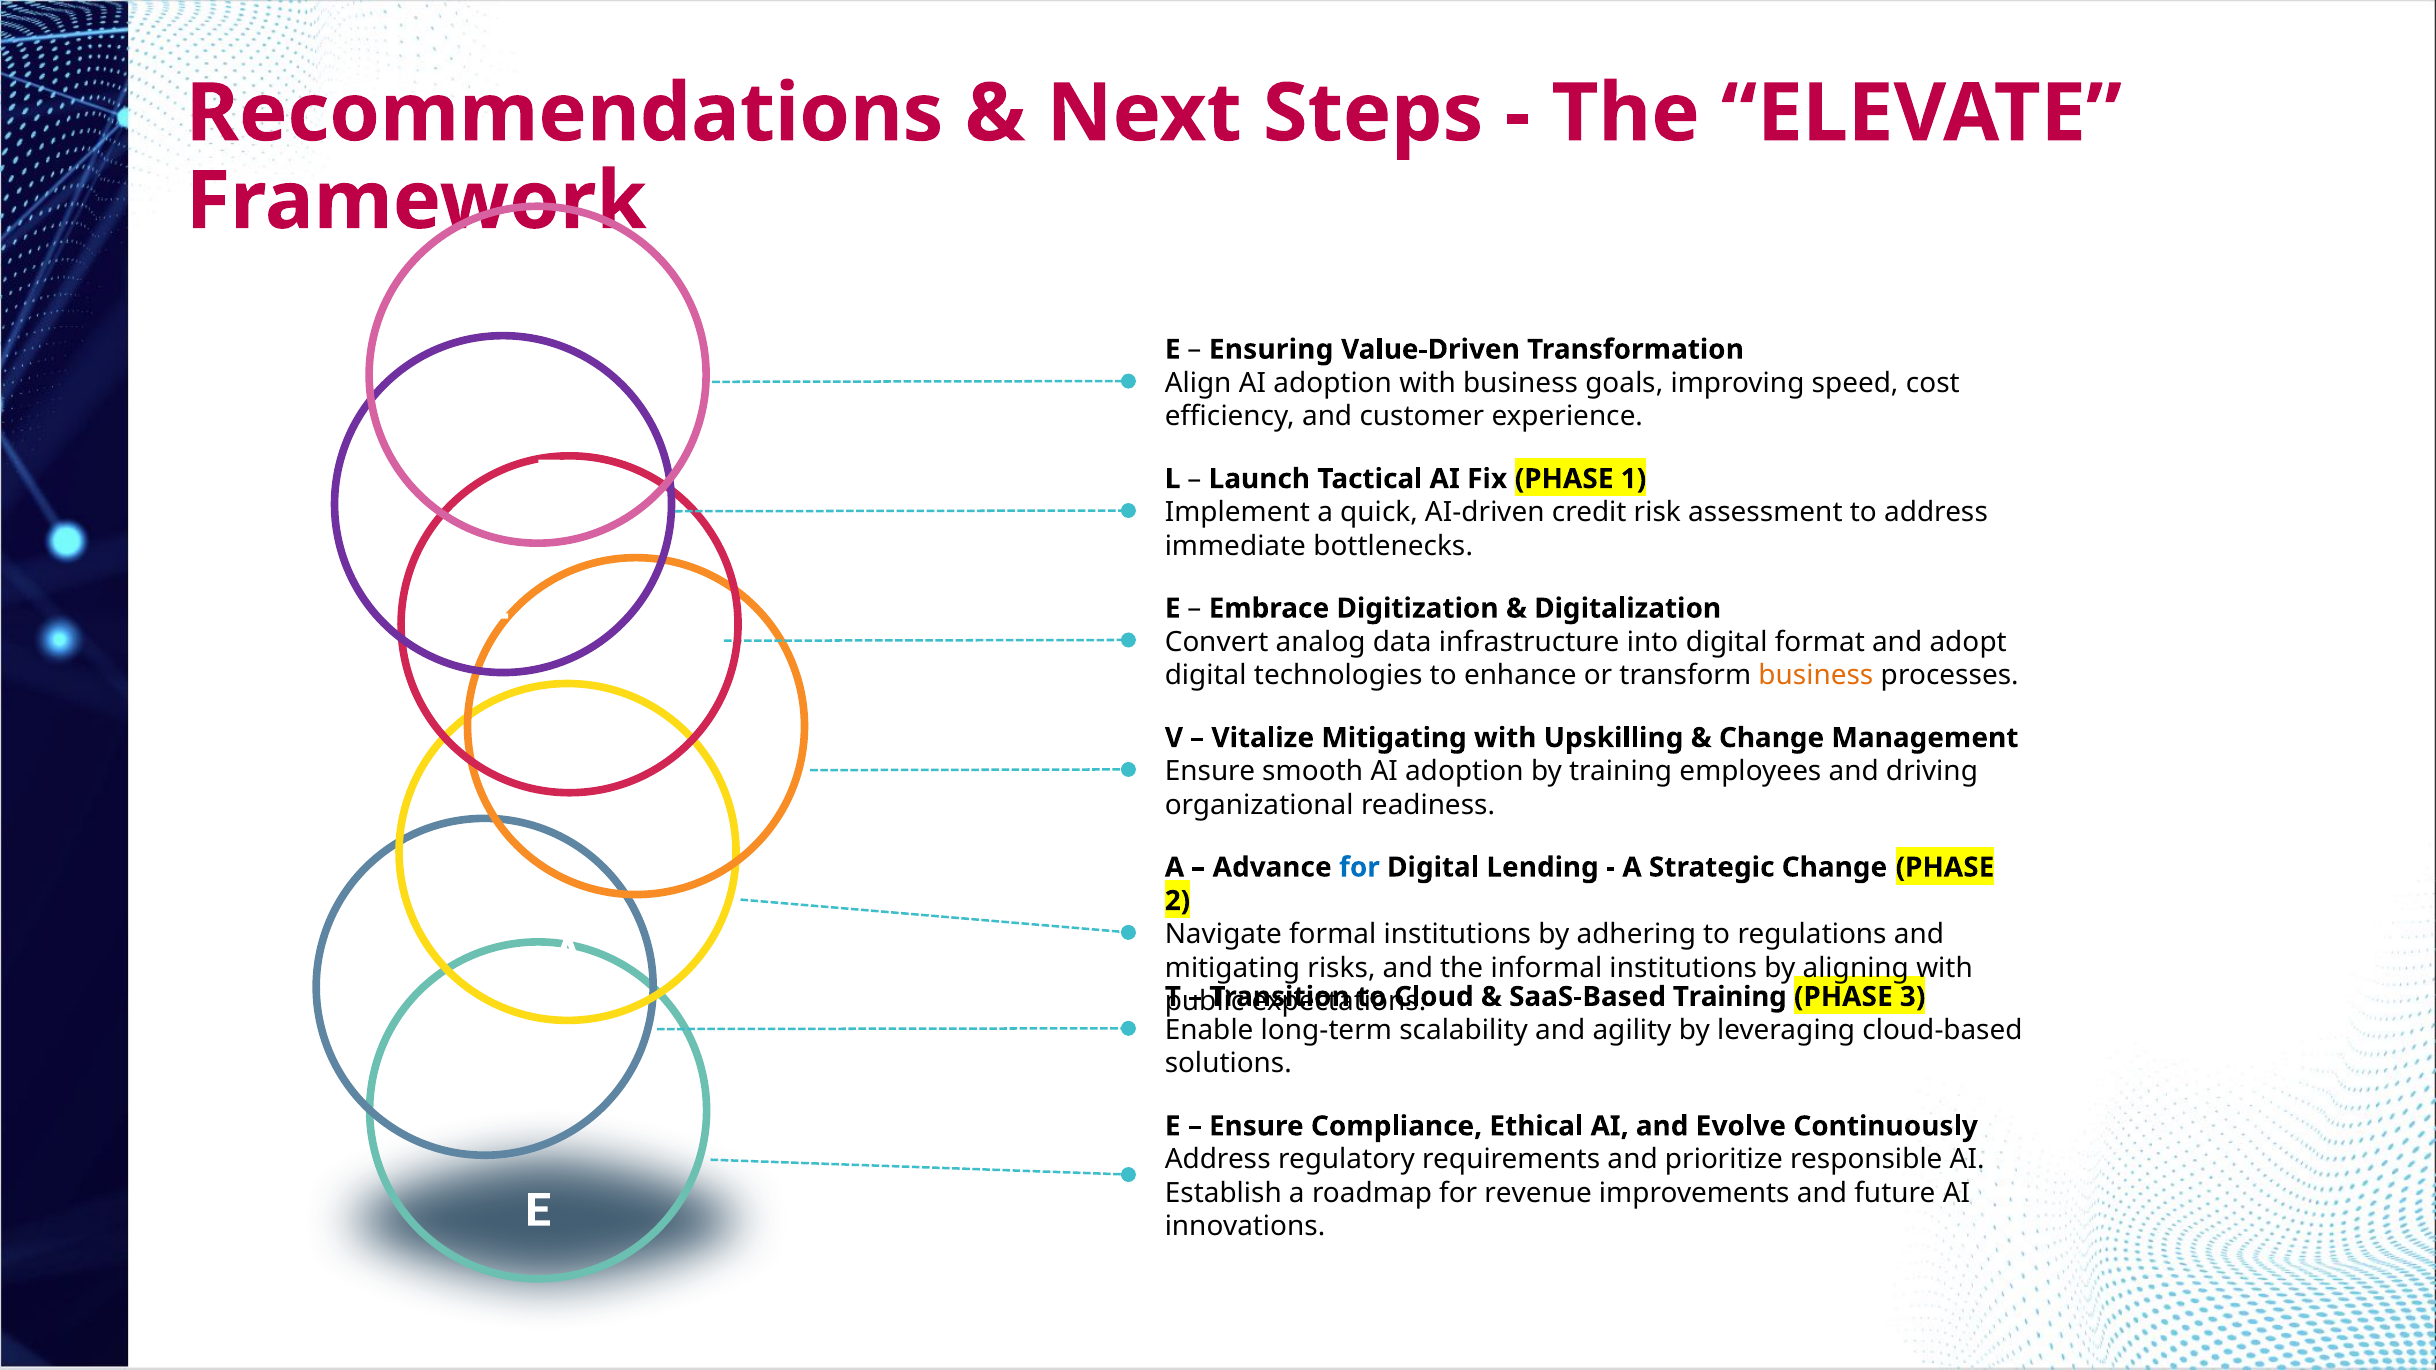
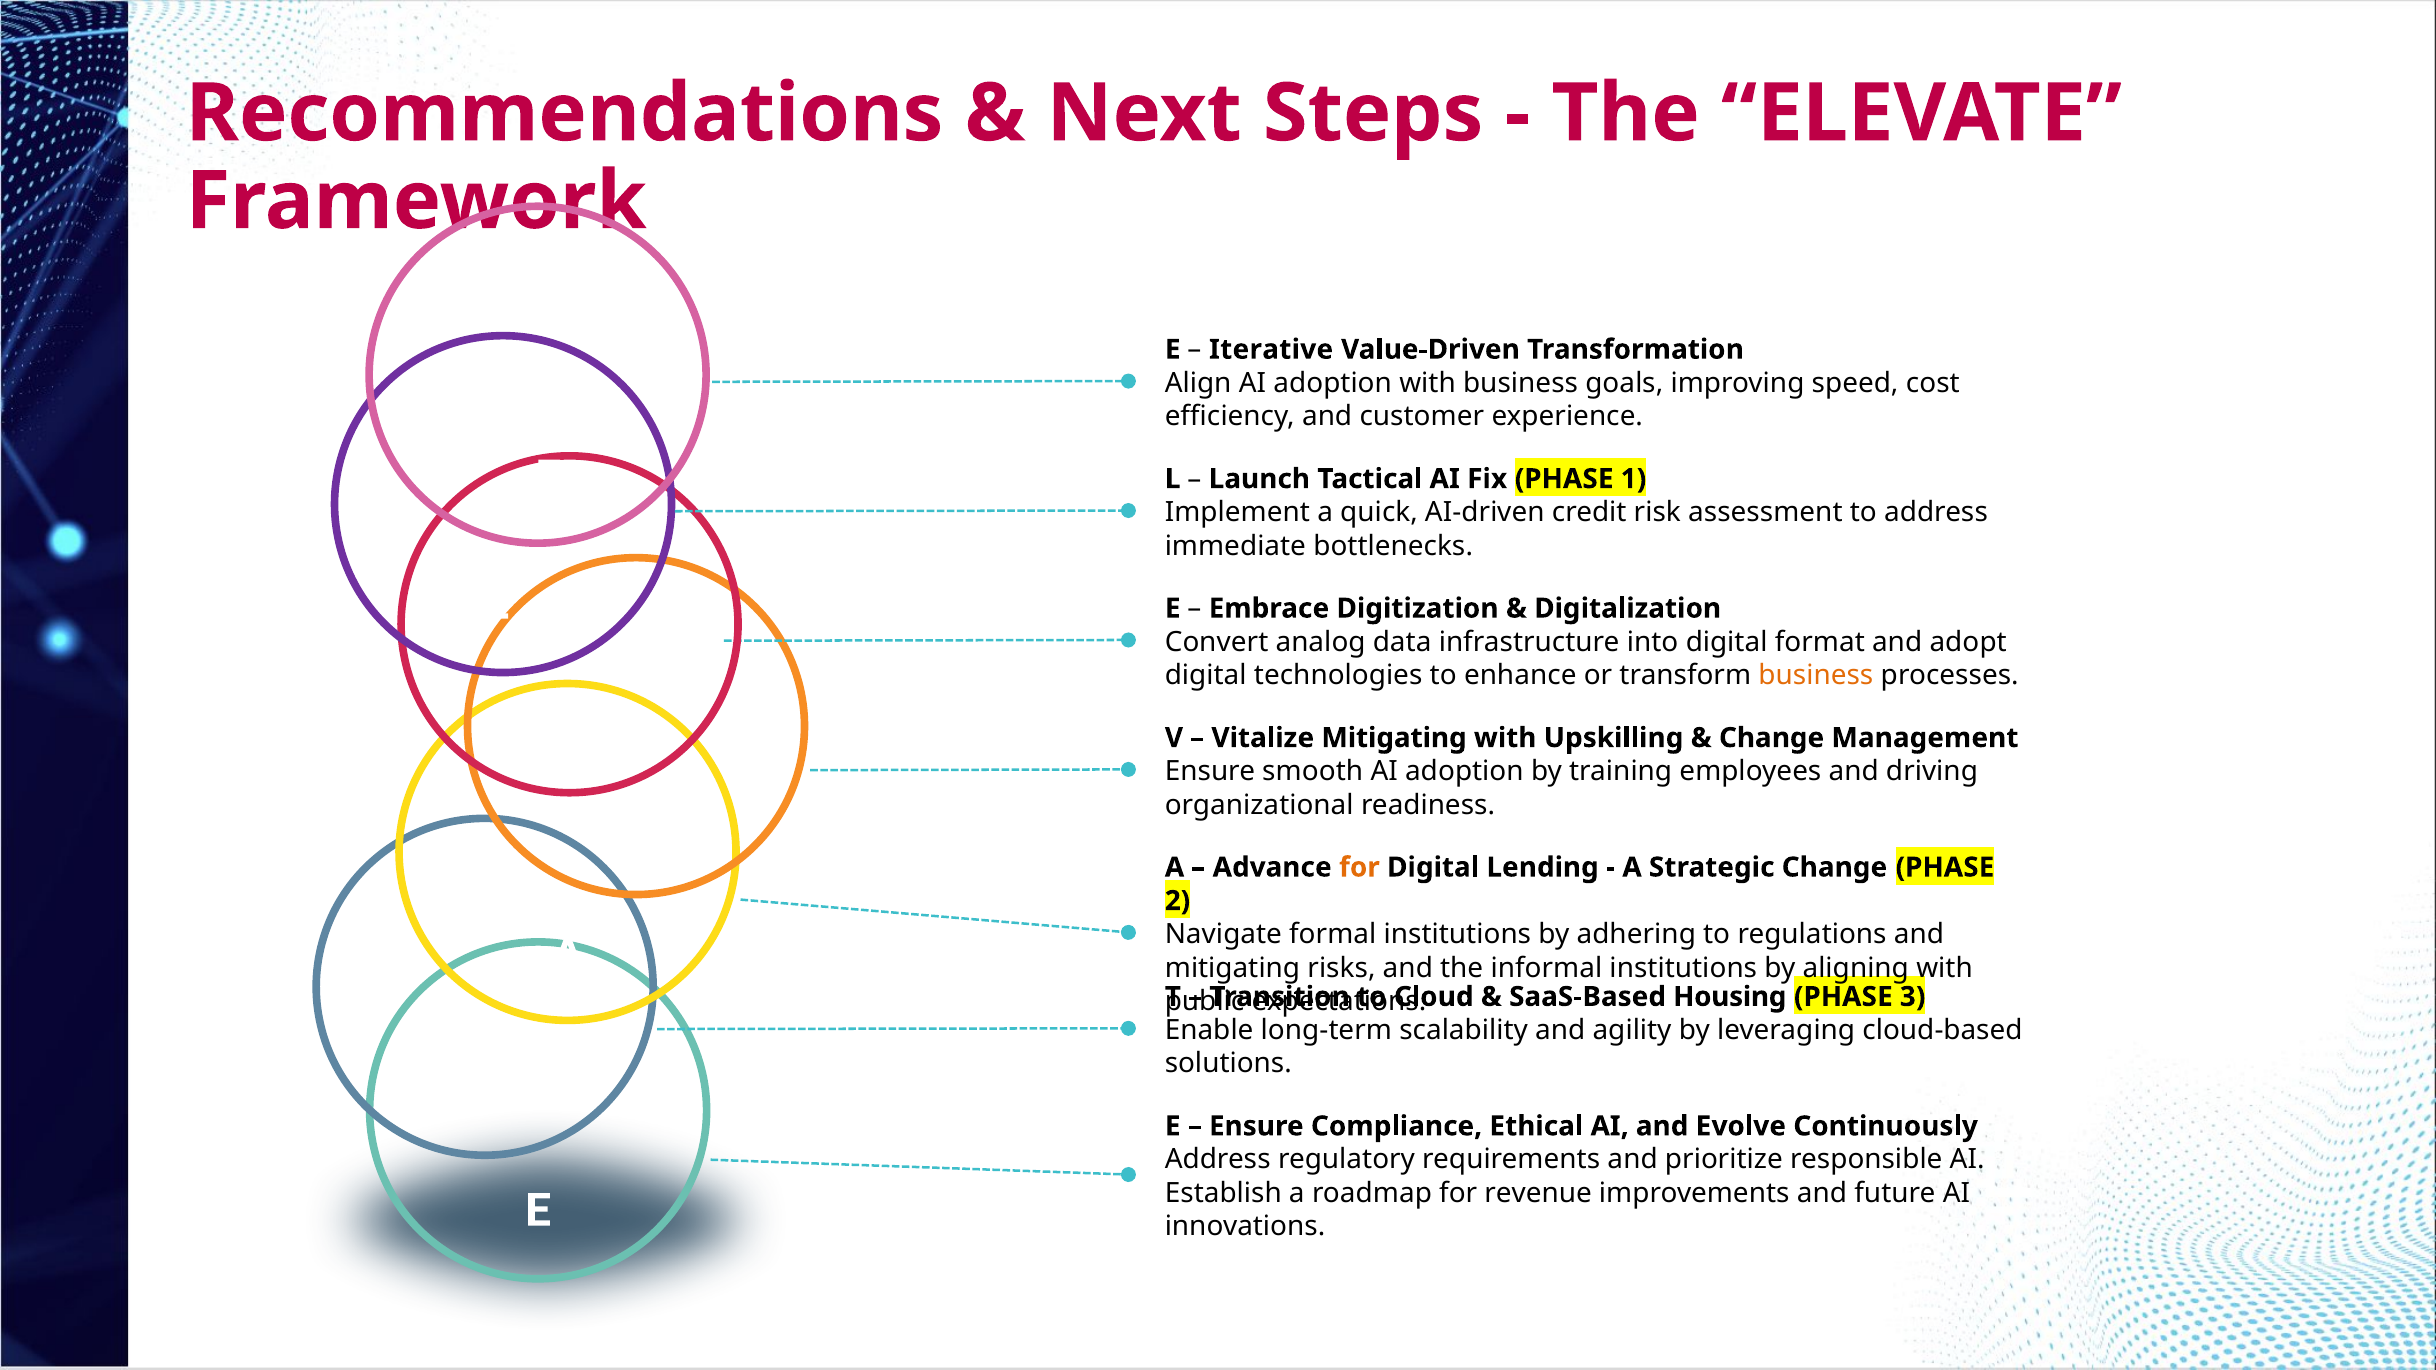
Ensuring: Ensuring -> Iterative
for at (1359, 867) colour: blue -> orange
SaaS-Based Training: Training -> Housing
